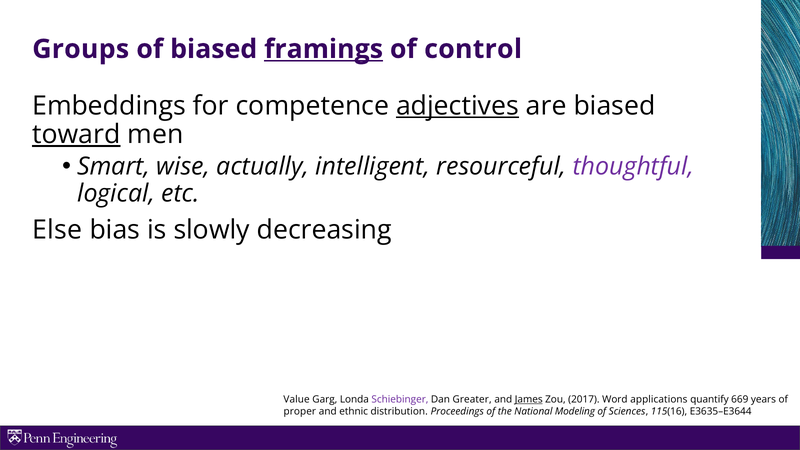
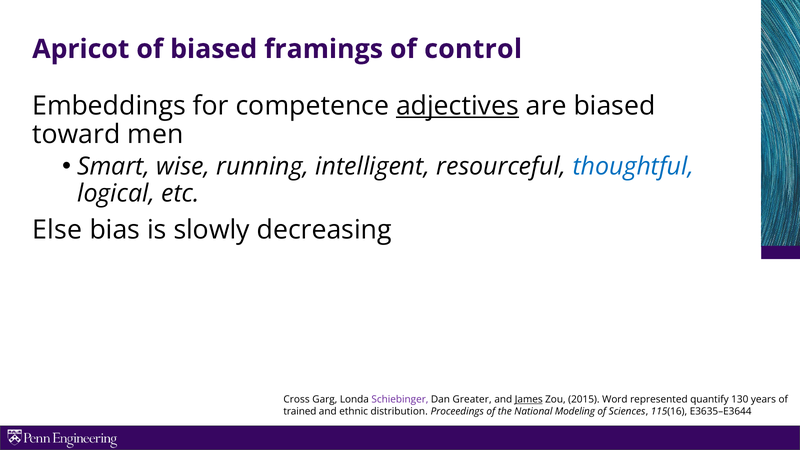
Groups: Groups -> Apricot
framings underline: present -> none
toward underline: present -> none
actually: actually -> running
thoughtful colour: purple -> blue
Value: Value -> Cross
2017: 2017 -> 2015
applications: applications -> represented
669: 669 -> 130
proper: proper -> trained
